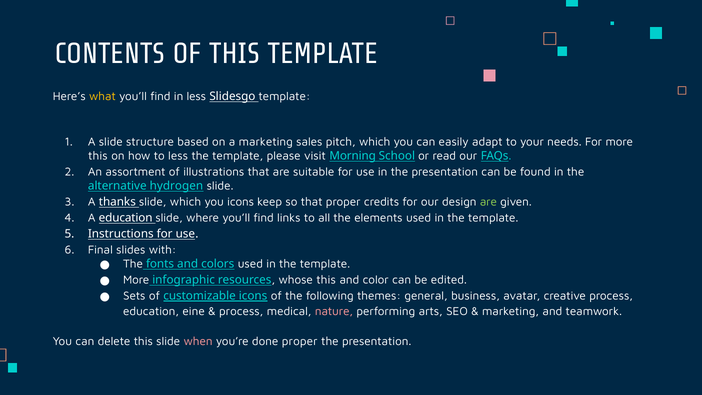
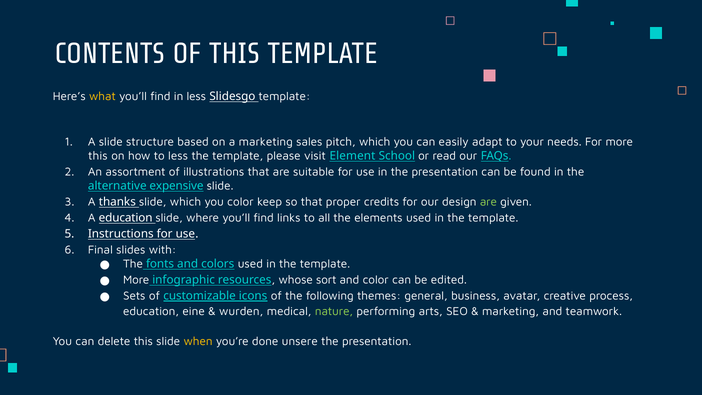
Morning: Morning -> Element
hydrogen: hydrogen -> expensive
you icons: icons -> color
whose this: this -> sort
process at (241, 312): process -> wurden
nature colour: pink -> light green
when colour: pink -> yellow
done proper: proper -> unsere
